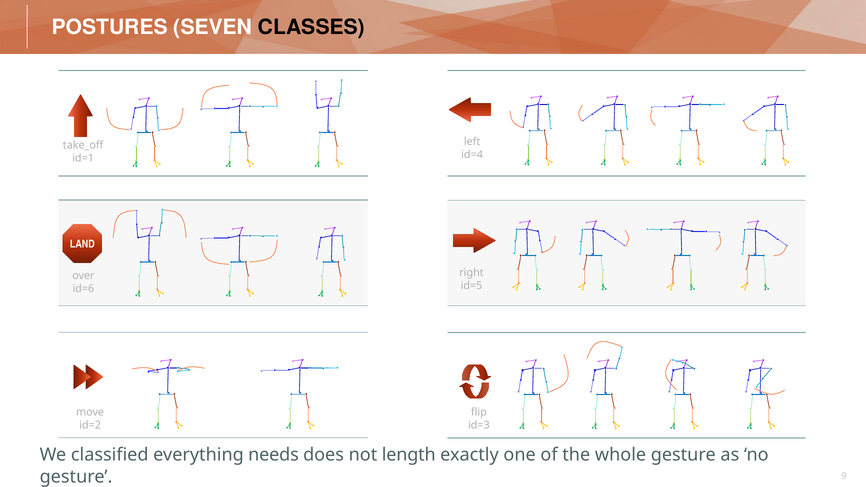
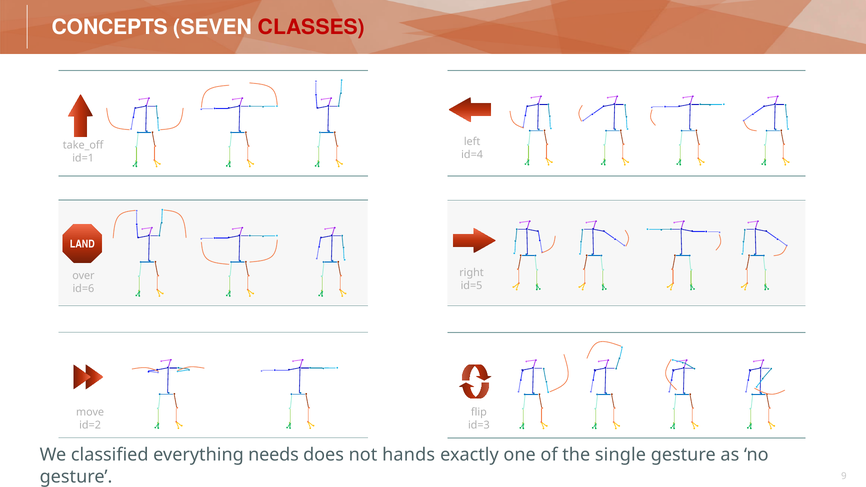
POSTURES: POSTURES -> CONCEPTS
CLASSES colour: black -> red
length: length -> hands
whole: whole -> single
